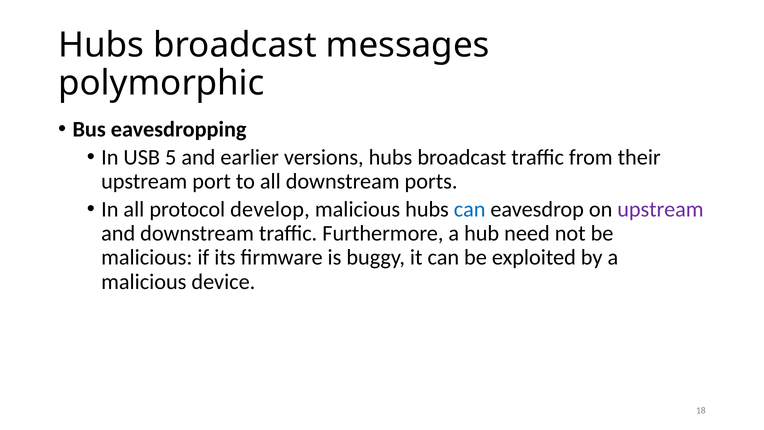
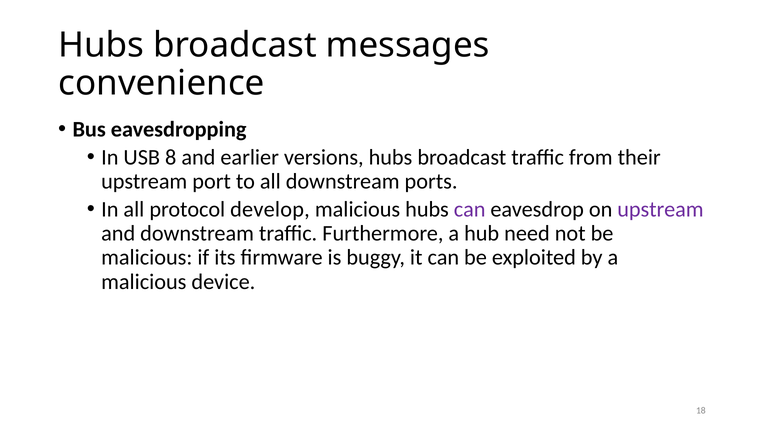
polymorphic: polymorphic -> convenience
5: 5 -> 8
can at (470, 209) colour: blue -> purple
